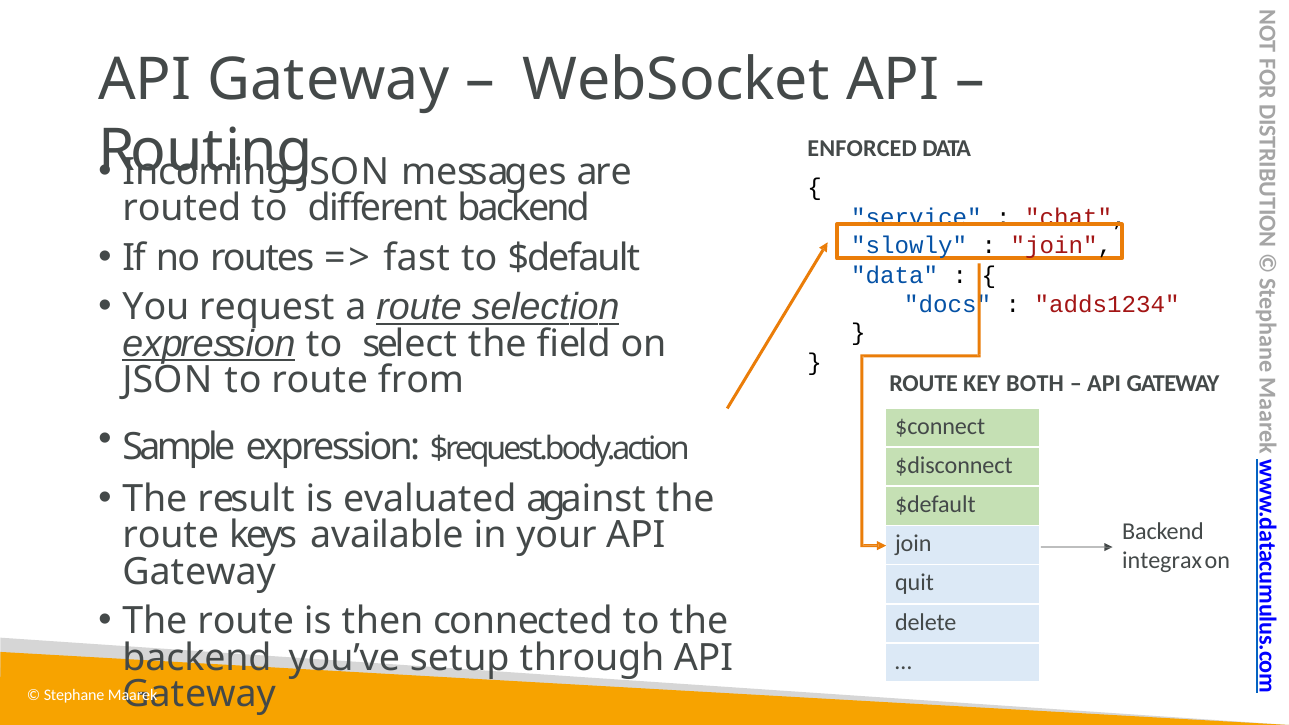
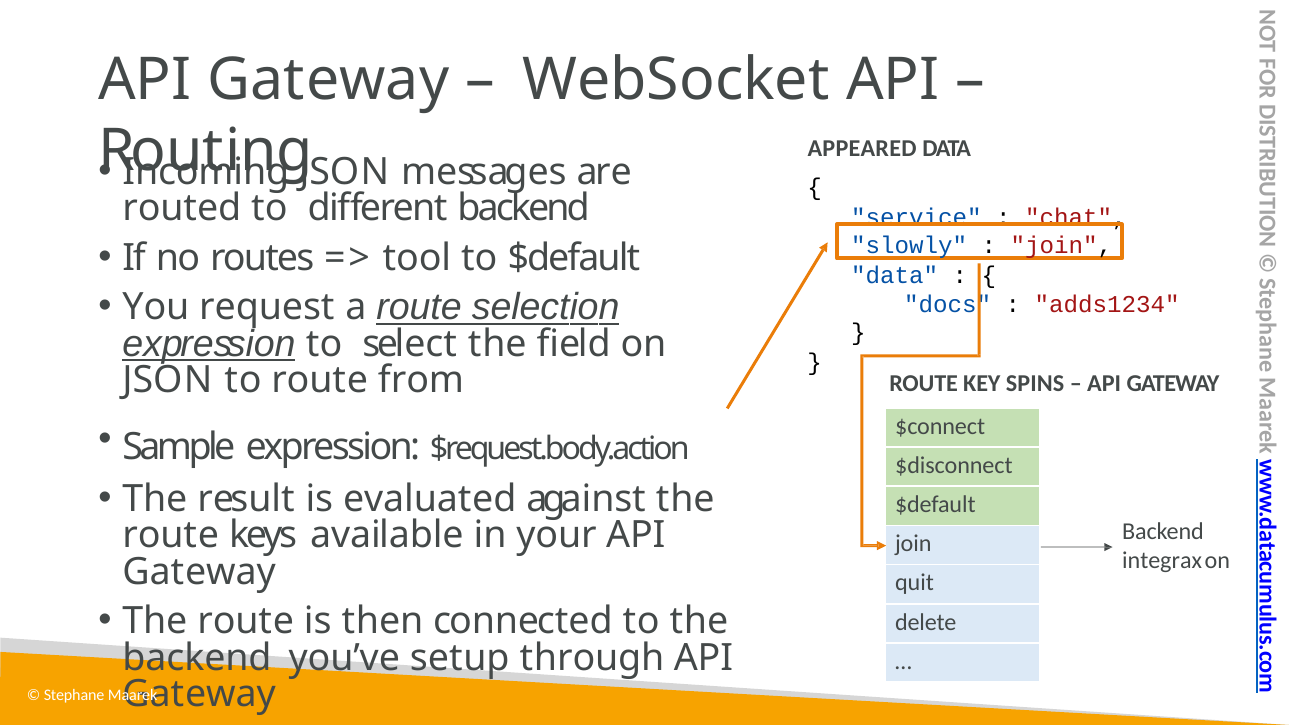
ENFORCED: ENFORCED -> APPEARED
fast: fast -> tool
BOTH: BOTH -> SPINS
